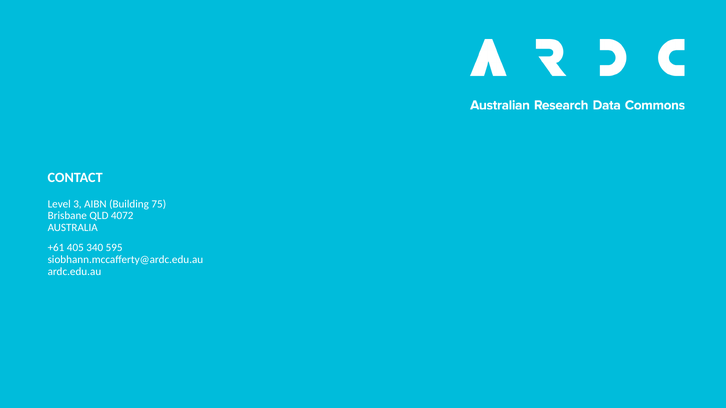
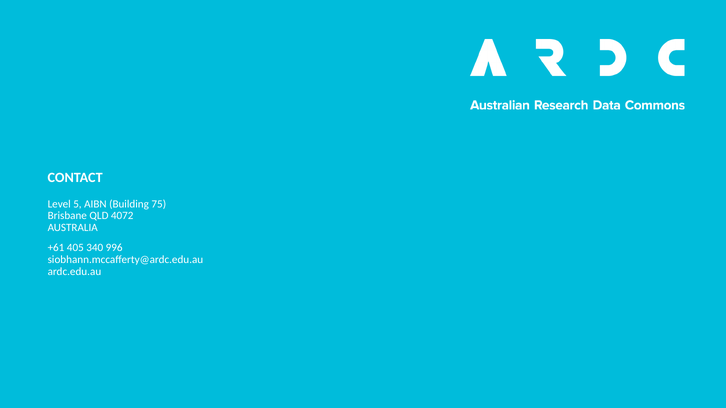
3: 3 -> 5
595: 595 -> 996
